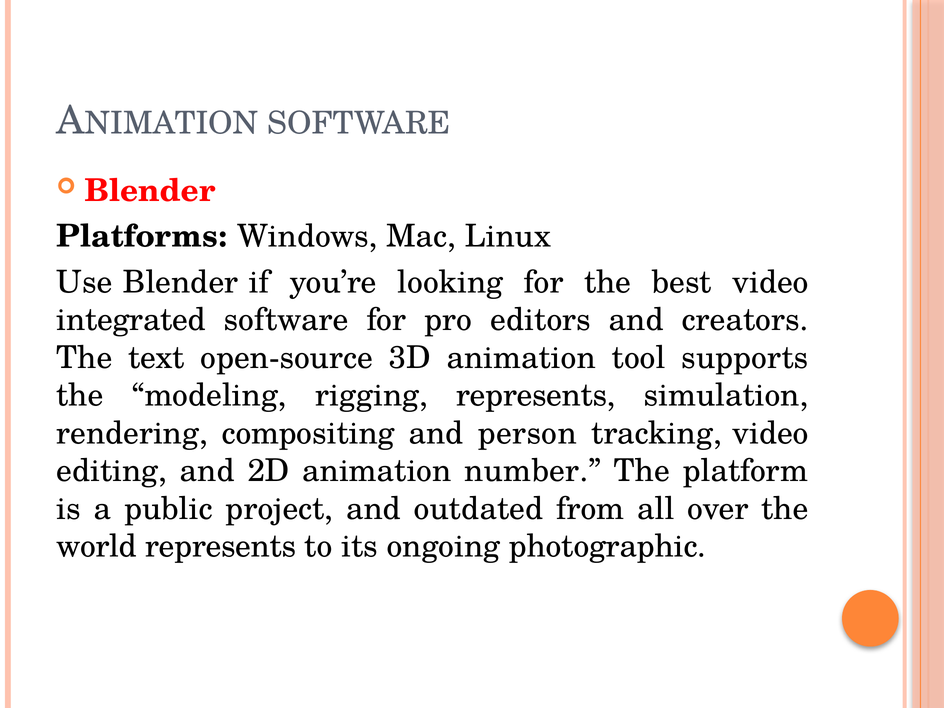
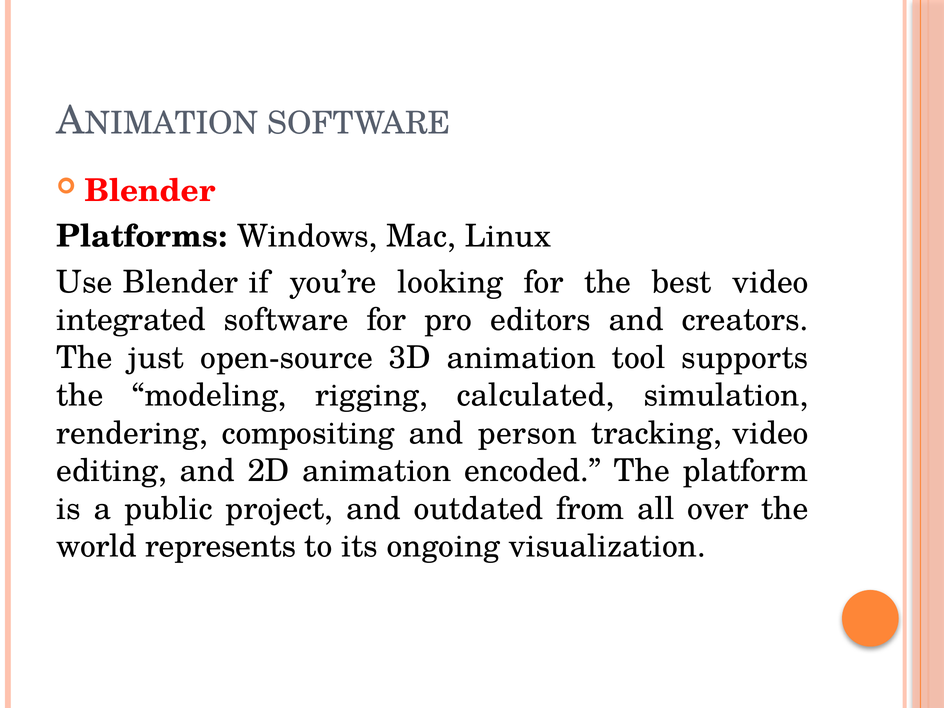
text: text -> just
rigging represents: represents -> calculated
number: number -> encoded
photographic: photographic -> visualization
